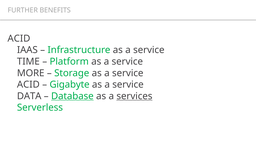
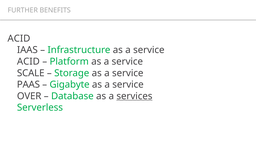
TIME at (28, 62): TIME -> ACID
MORE: MORE -> SCALE
ACID at (28, 85): ACID -> PAAS
DATA: DATA -> OVER
Database underline: present -> none
